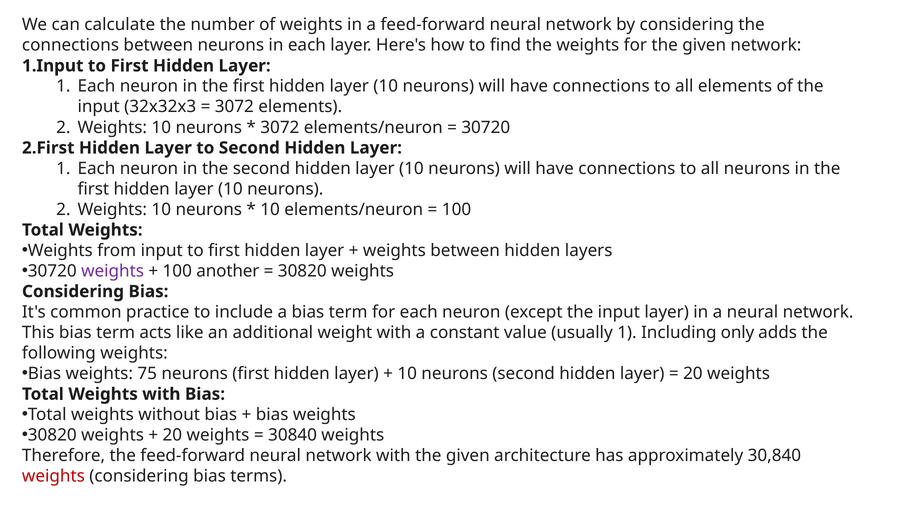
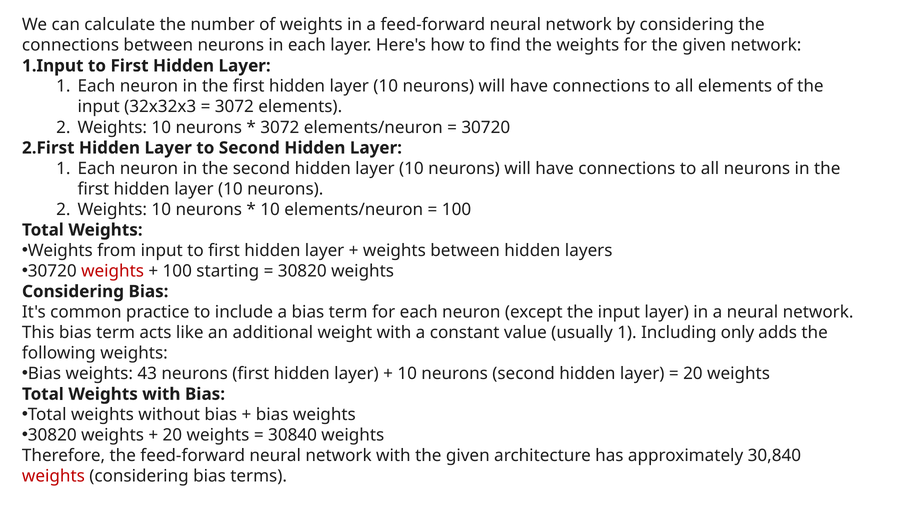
weights at (113, 271) colour: purple -> red
another: another -> starting
75: 75 -> 43
